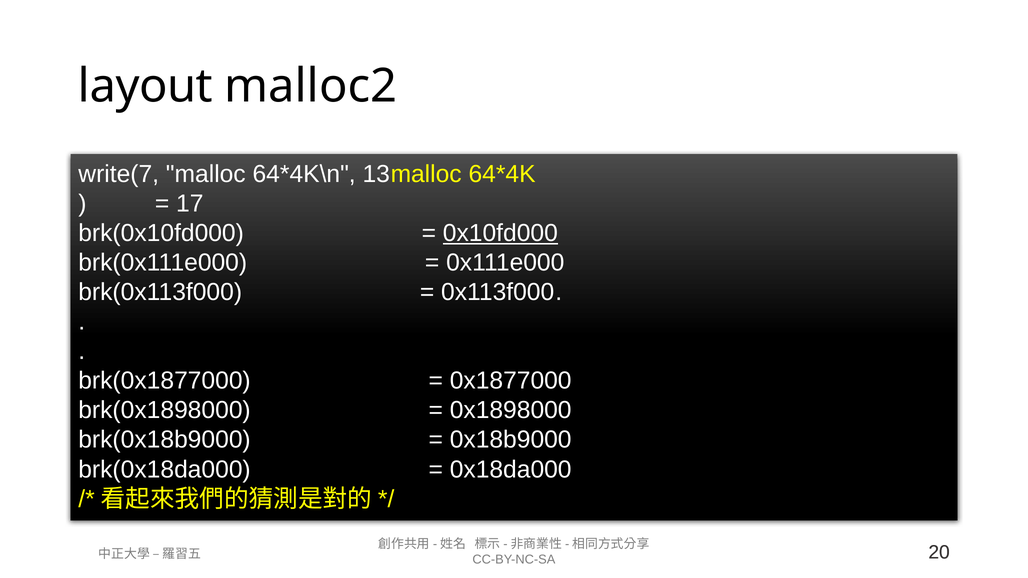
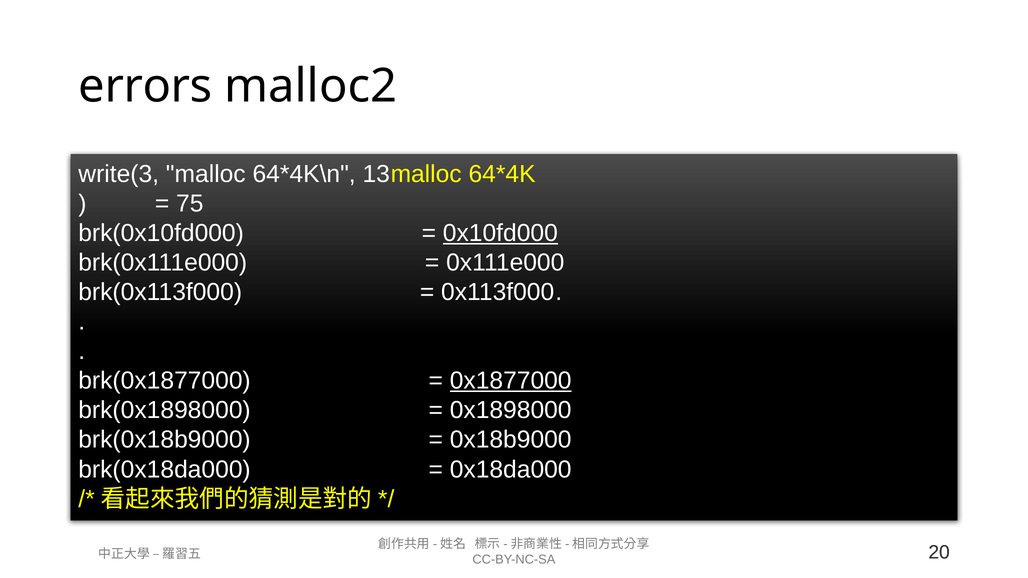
layout: layout -> errors
write(7: write(7 -> write(3
17: 17 -> 75
0x1877000 underline: none -> present
